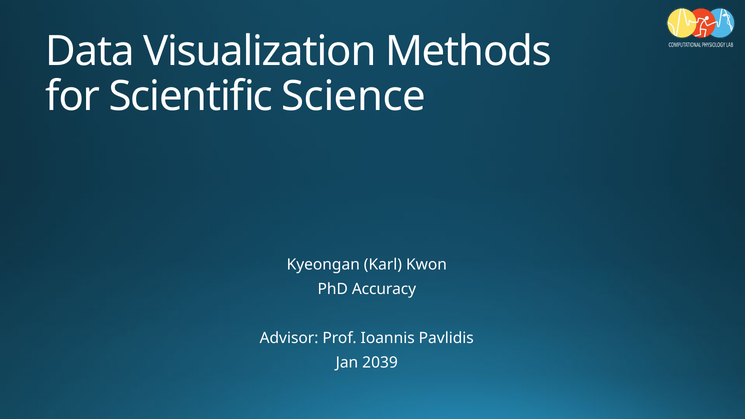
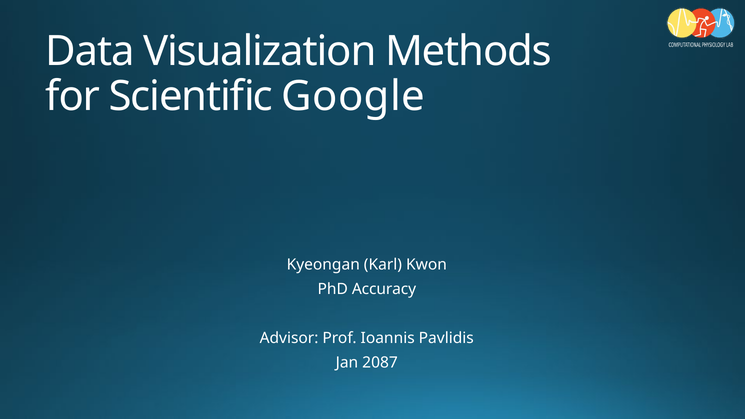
Science: Science -> Google
2039: 2039 -> 2087
